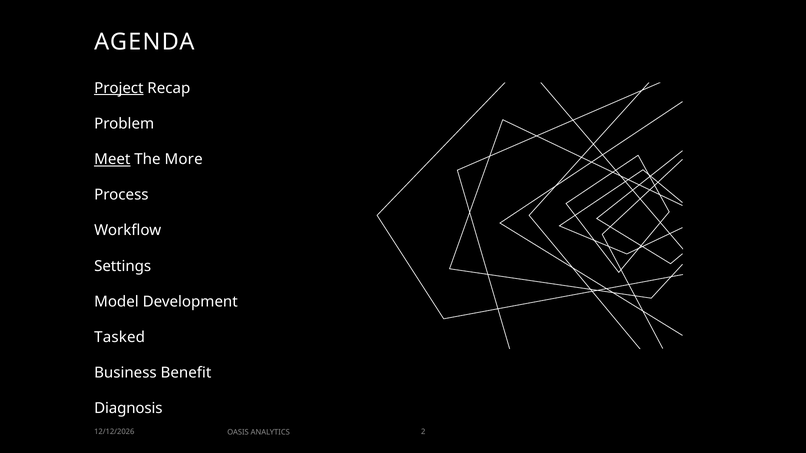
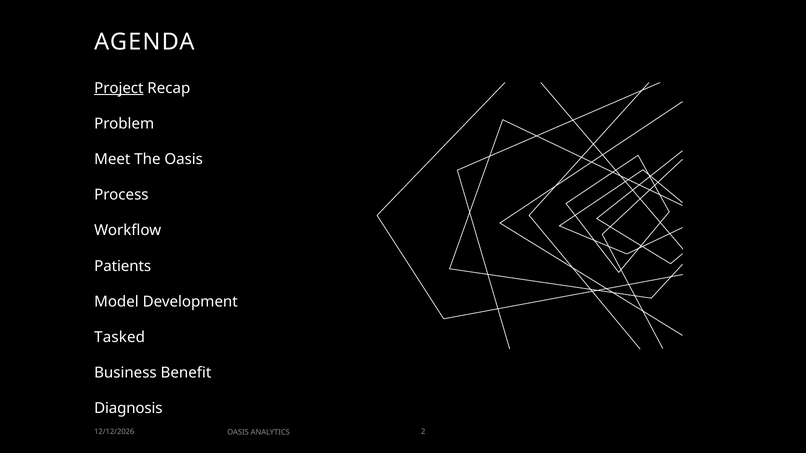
Meet underline: present -> none
The More: More -> Oasis
Settings: Settings -> Patients
